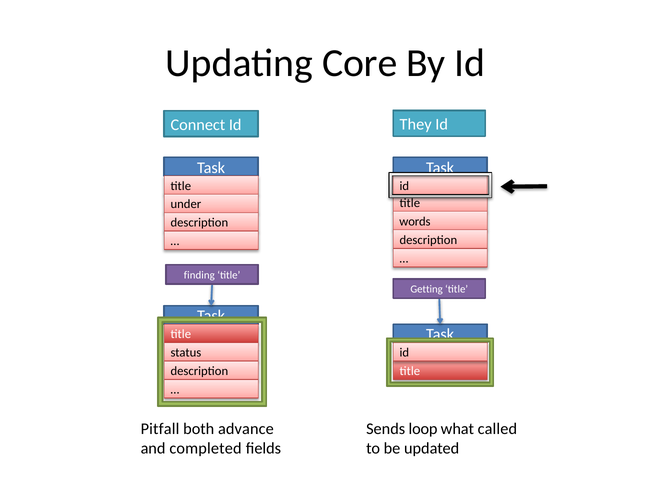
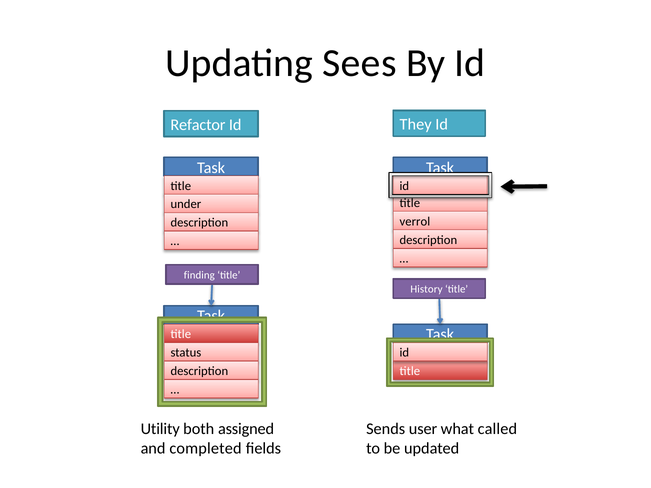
Core: Core -> Sees
Connect: Connect -> Refactor
words: words -> verrol
Getting: Getting -> History
Pitfall: Pitfall -> Utility
advance: advance -> assigned
loop: loop -> user
